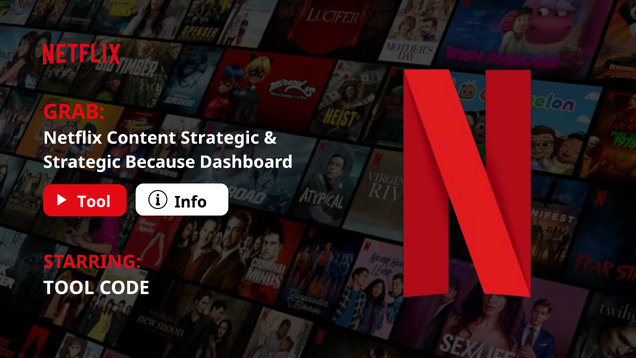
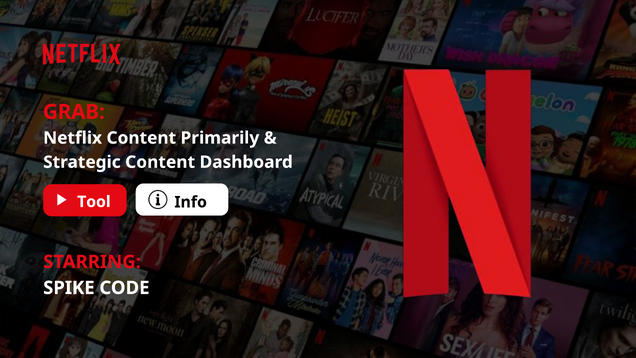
Content Strategic: Strategic -> Primarily
Strategic Because: Because -> Content
TOOL at (69, 288): TOOL -> SPIKE
